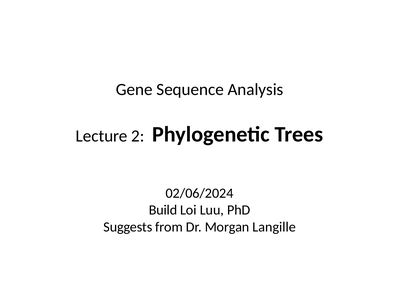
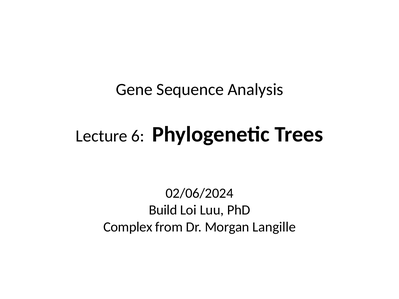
2: 2 -> 6
Suggests: Suggests -> Complex
